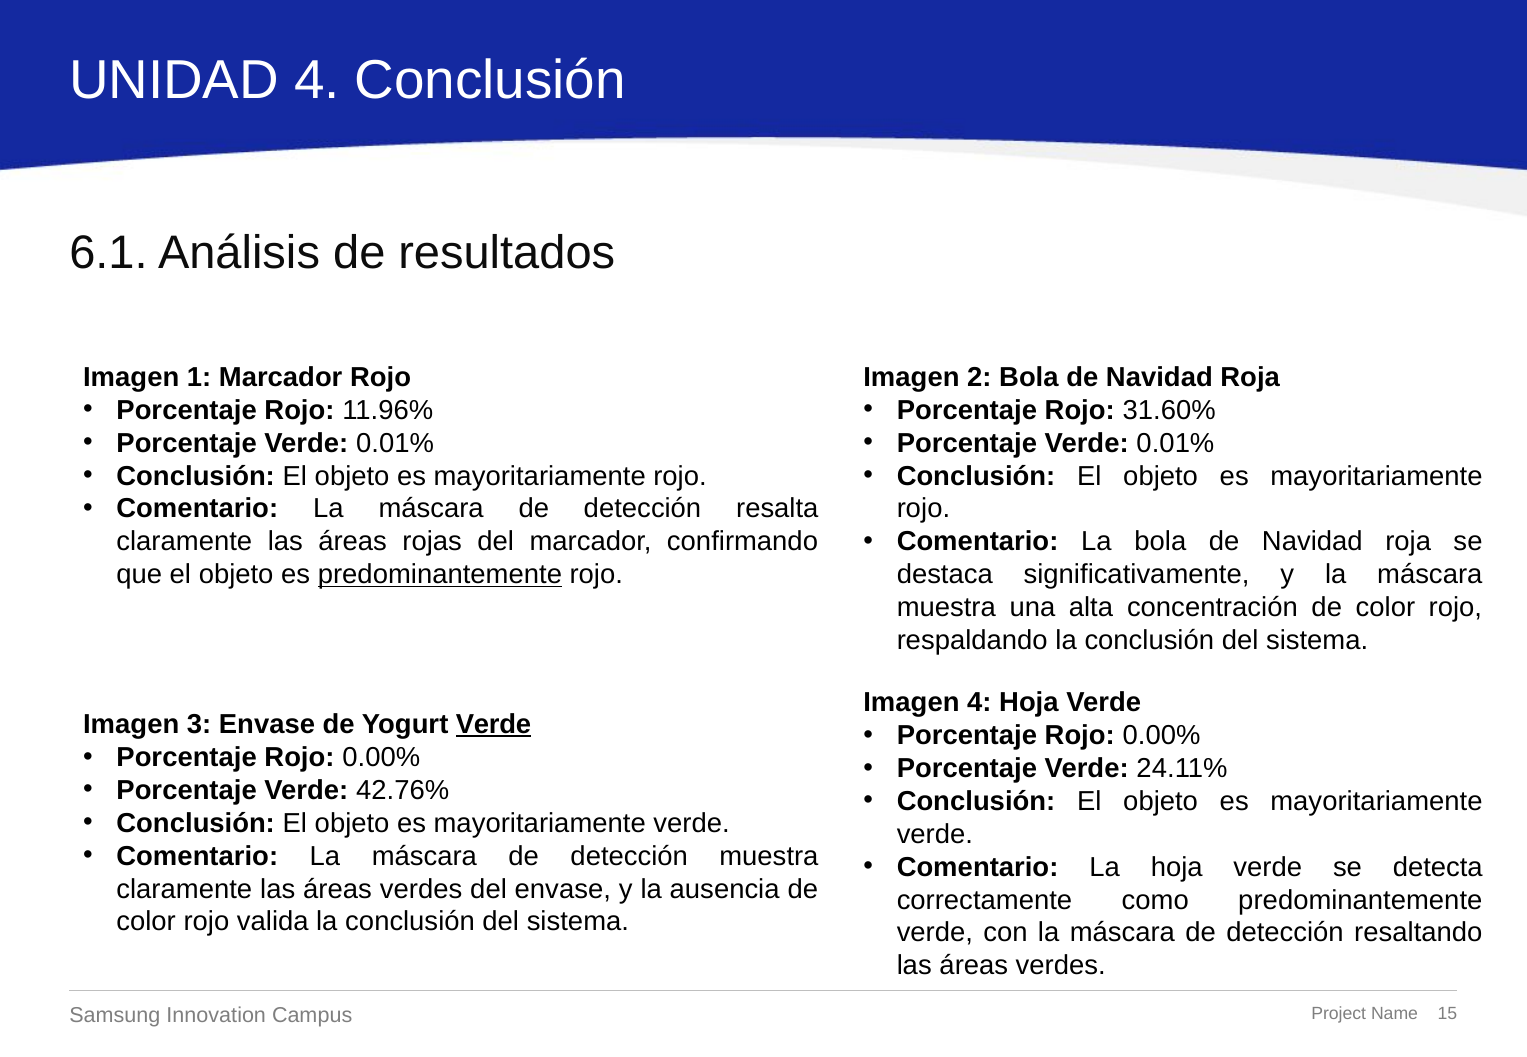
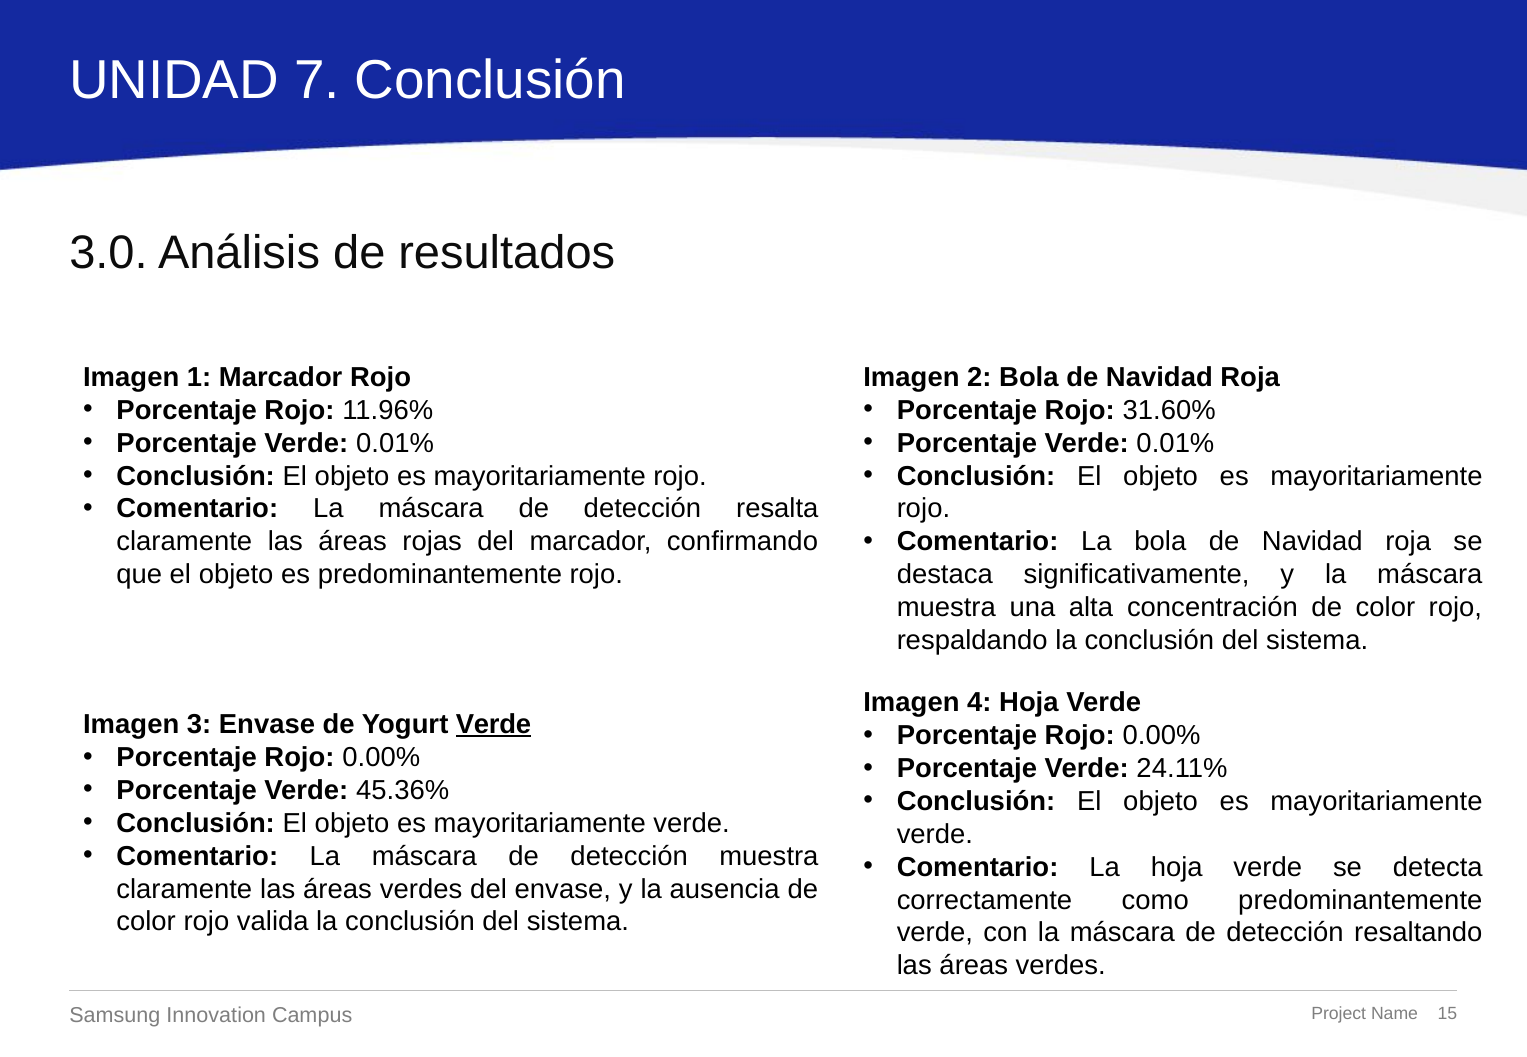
UNIDAD 4: 4 -> 7
6.1: 6.1 -> 3.0
predominantemente at (440, 575) underline: present -> none
42.76%: 42.76% -> 45.36%
